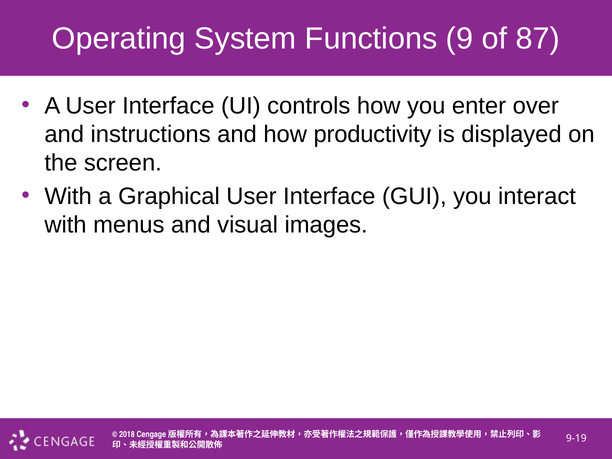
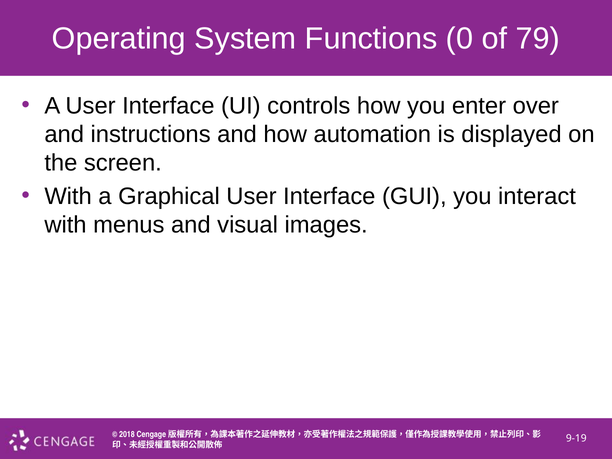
9: 9 -> 0
87: 87 -> 79
productivity: productivity -> automation
